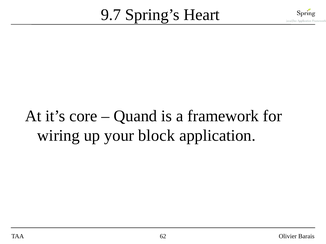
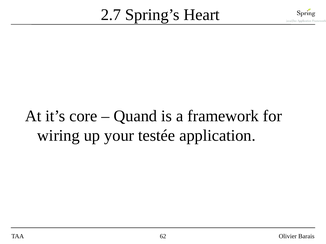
9.7: 9.7 -> 2.7
block: block -> testée
